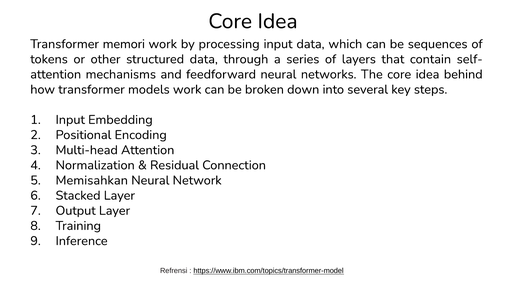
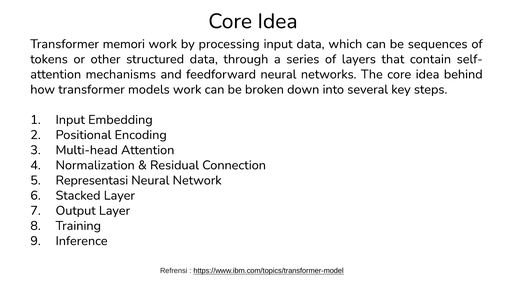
Memisahkan: Memisahkan -> Representasi
